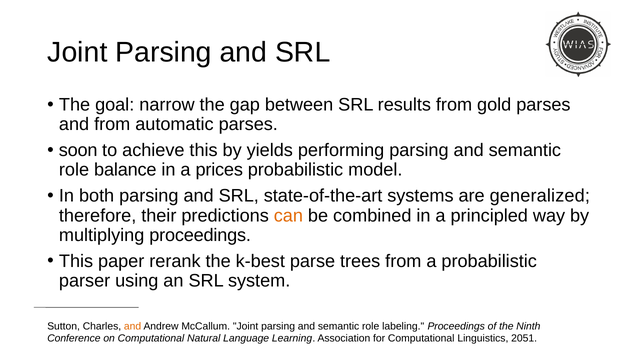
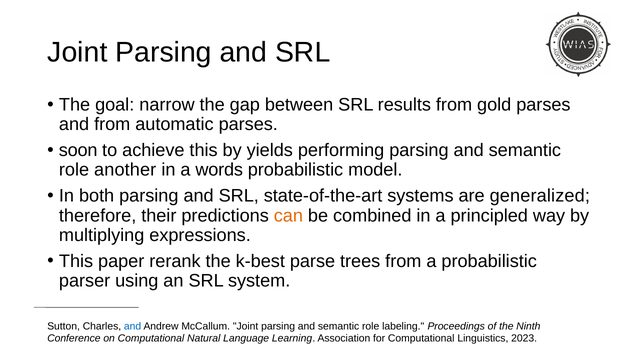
balance: balance -> another
prices: prices -> words
multiplying proceedings: proceedings -> expressions
and at (133, 326) colour: orange -> blue
2051: 2051 -> 2023
